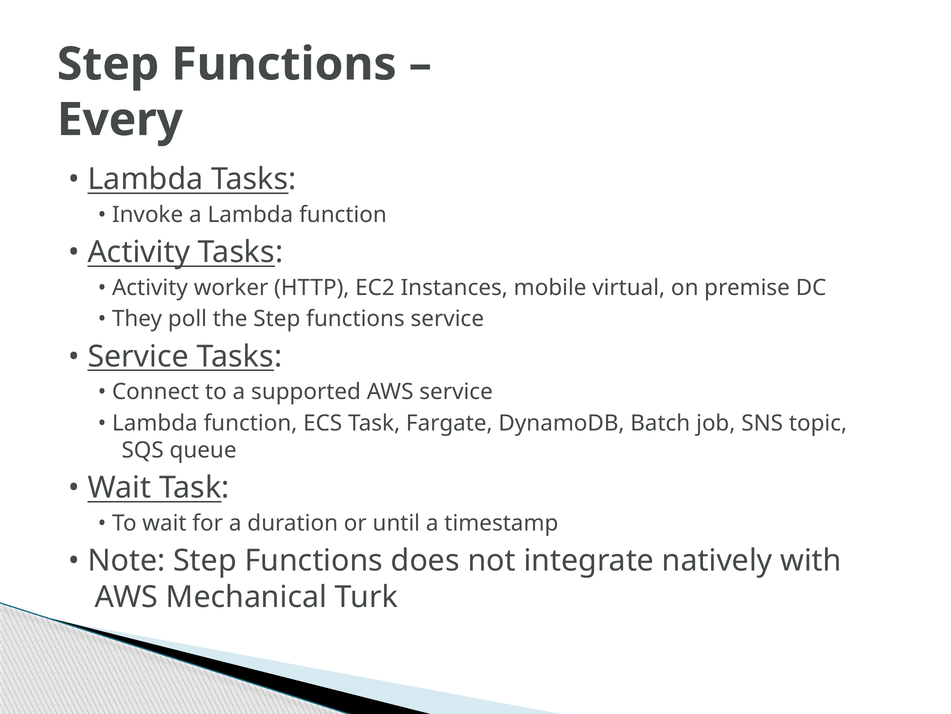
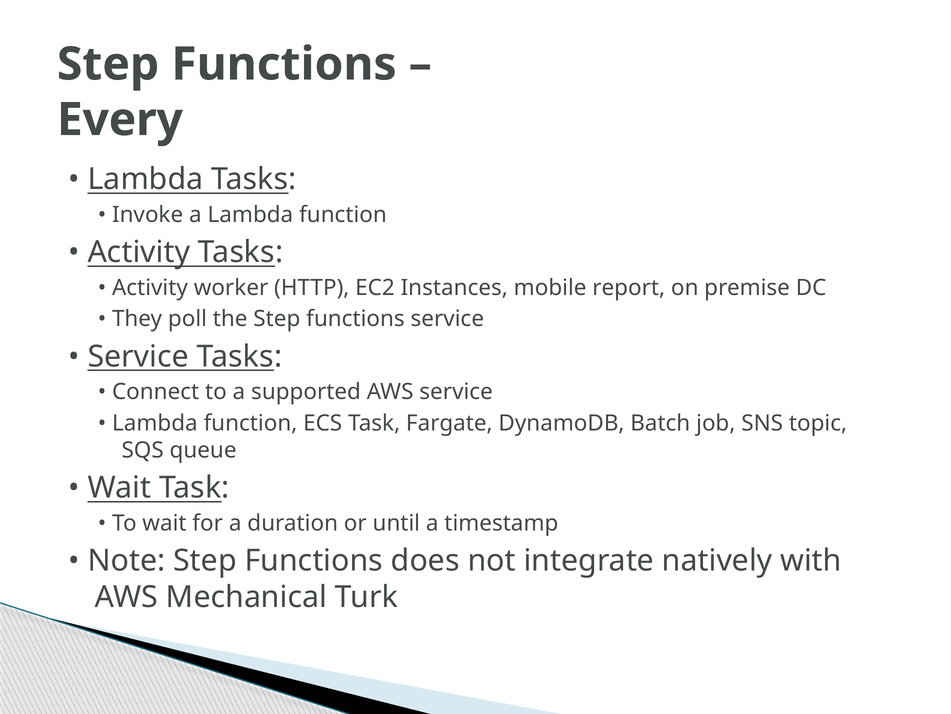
virtual: virtual -> report
